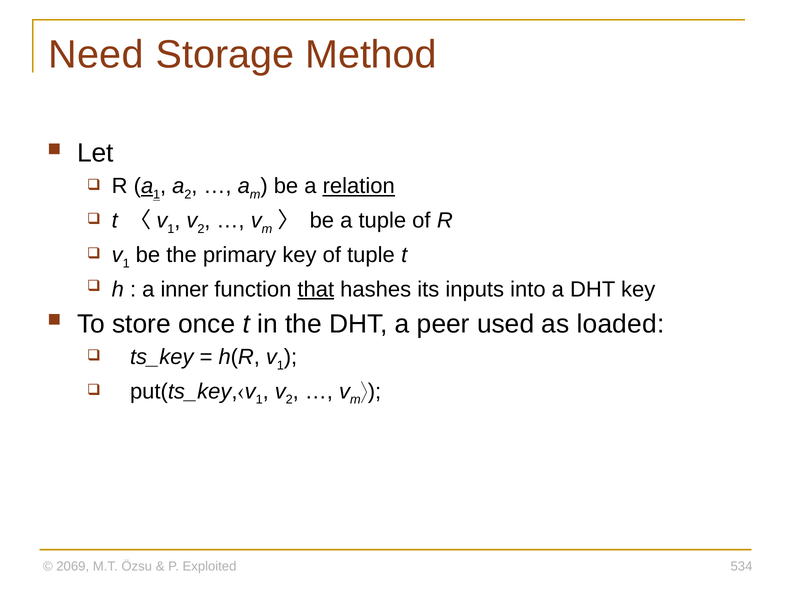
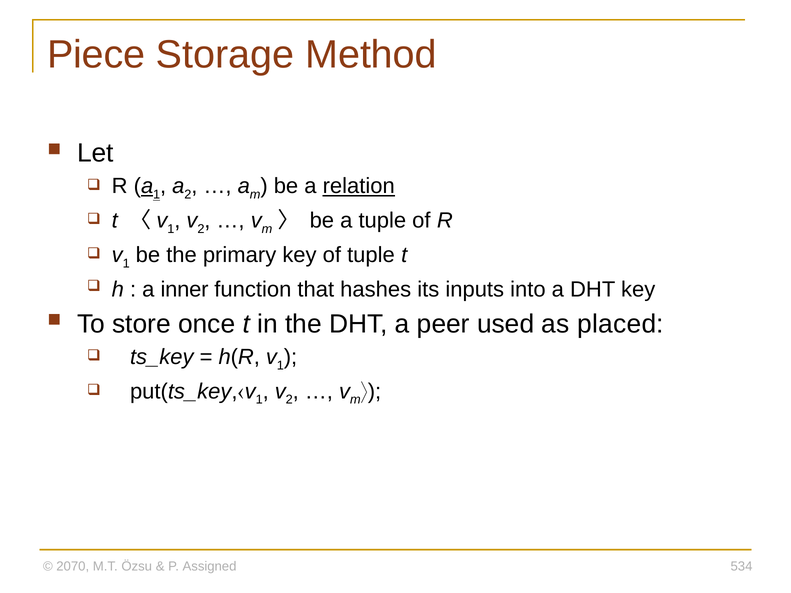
Need: Need -> Piece
that underline: present -> none
loaded: loaded -> placed
2069: 2069 -> 2070
Exploited: Exploited -> Assigned
